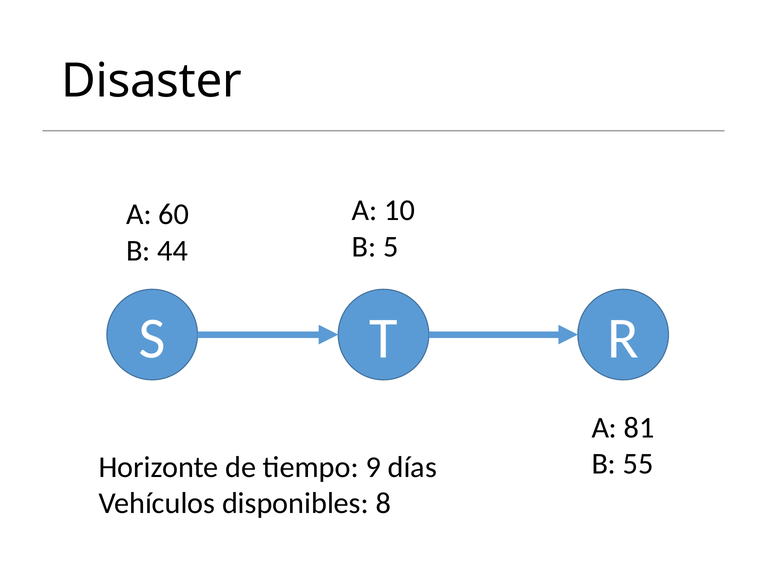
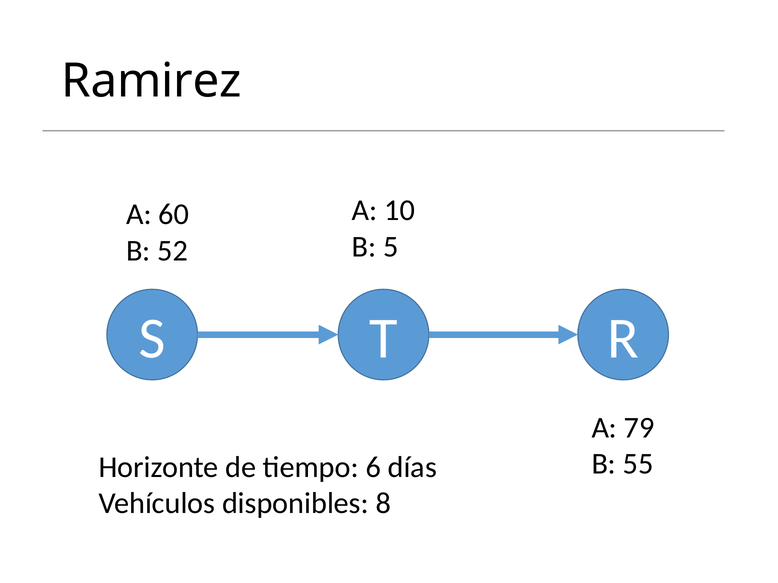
Disaster: Disaster -> Ramirez
44: 44 -> 52
81: 81 -> 79
9: 9 -> 6
